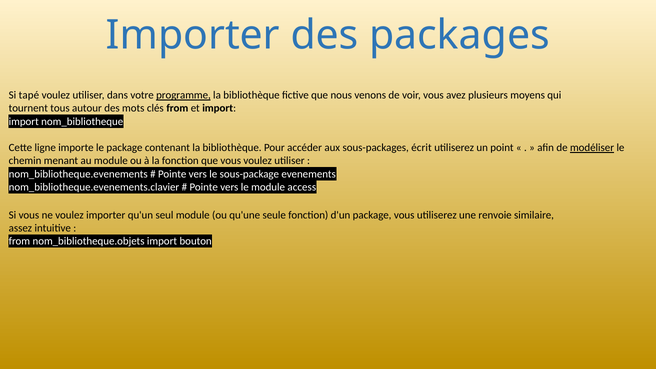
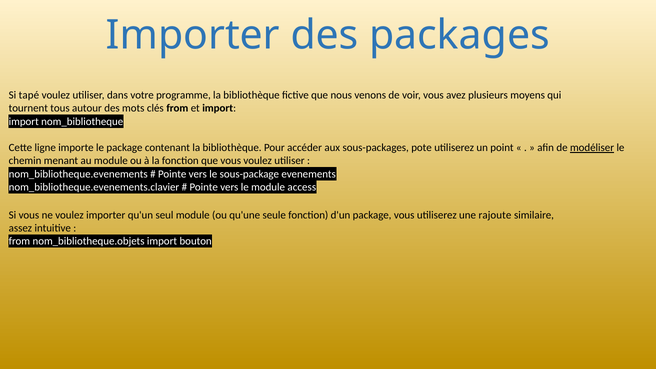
programme underline: present -> none
écrit: écrit -> pote
renvoie: renvoie -> rajoute
